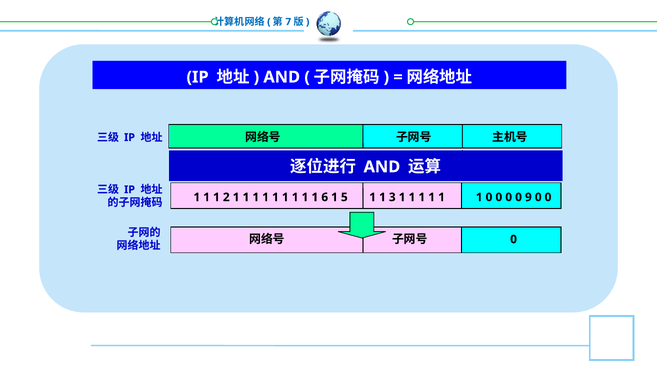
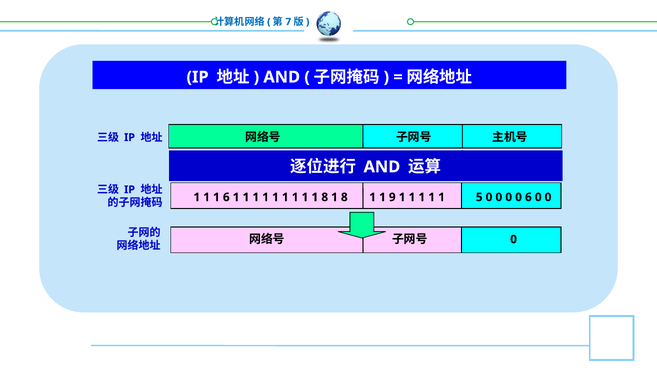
1 2: 2 -> 6
1 1 6: 6 -> 8
5 at (344, 197): 5 -> 8
3: 3 -> 9
1 at (479, 197): 1 -> 5
0 9: 9 -> 6
